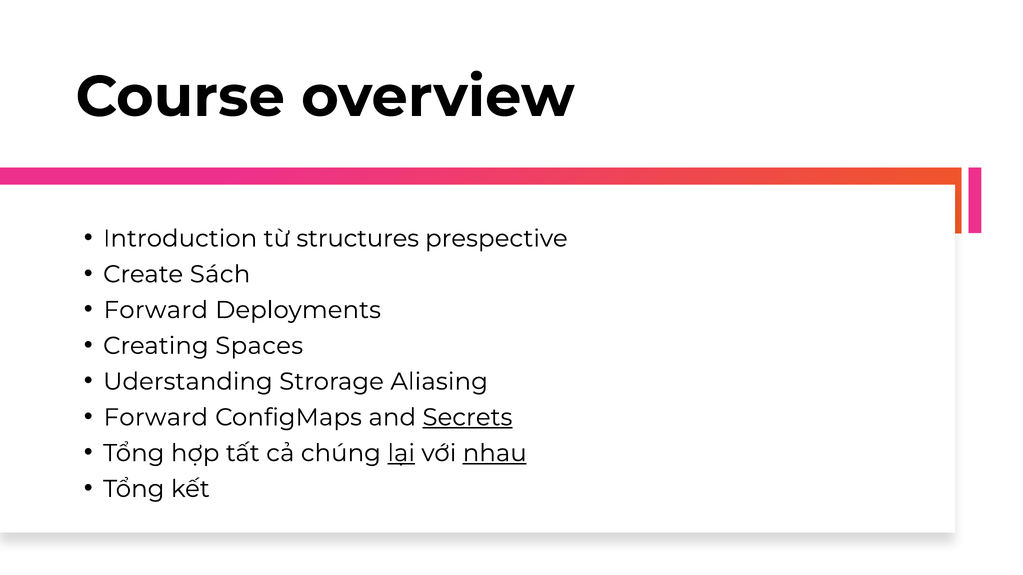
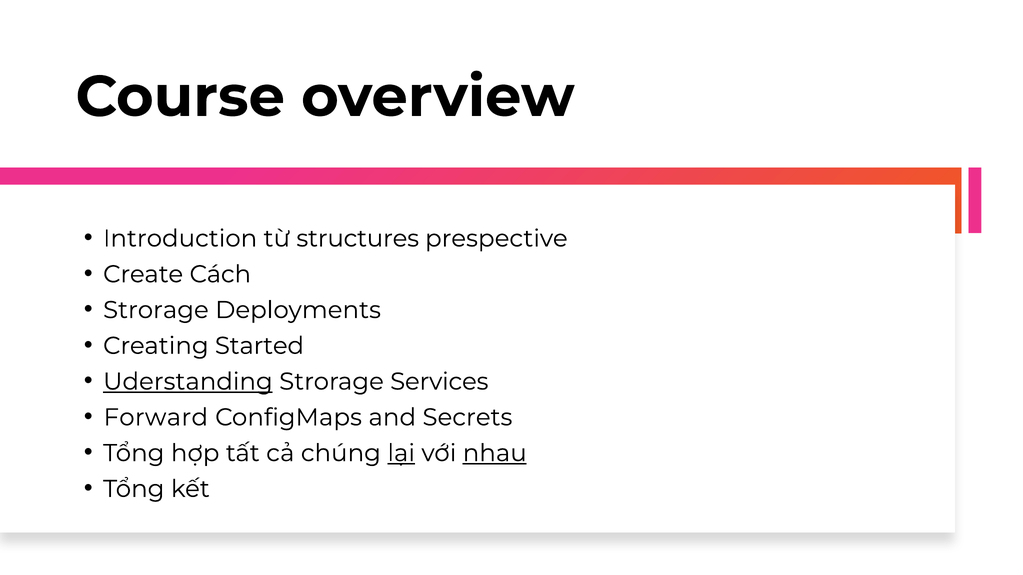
Sách: Sách -> Cách
Forward at (156, 310): Forward -> Strorage
Spaces: Spaces -> Started
Uderstanding underline: none -> present
Aliasing: Aliasing -> Services
Secrets underline: present -> none
